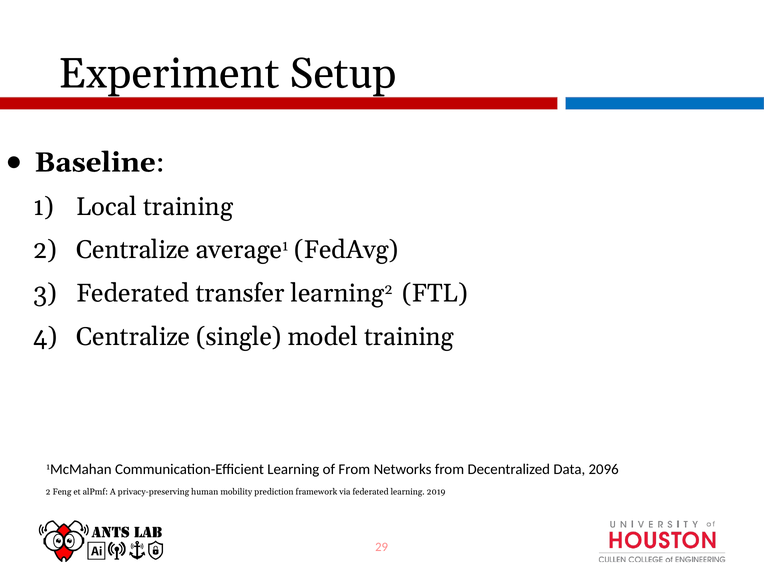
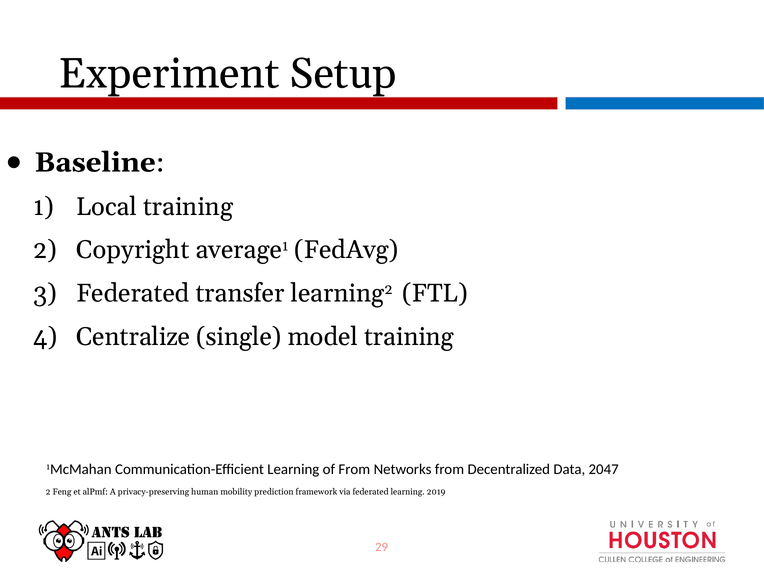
2 Centralize: Centralize -> Copyright
2096: 2096 -> 2047
